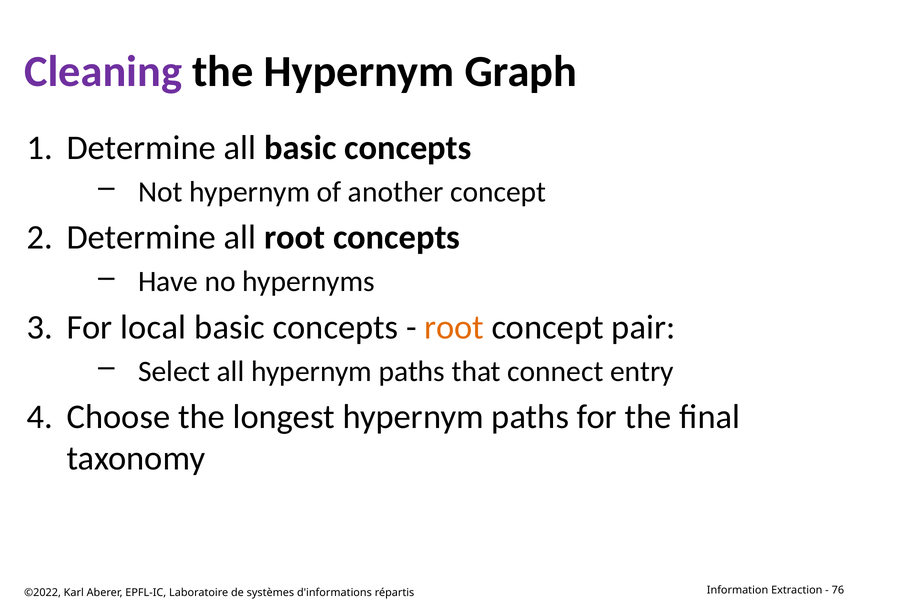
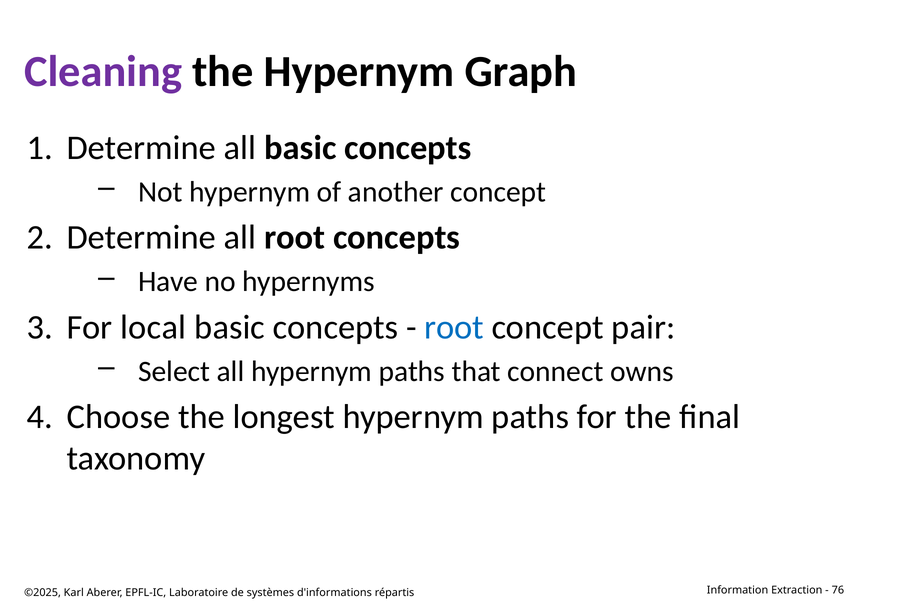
root at (454, 327) colour: orange -> blue
entry: entry -> owns
©2022: ©2022 -> ©2025
